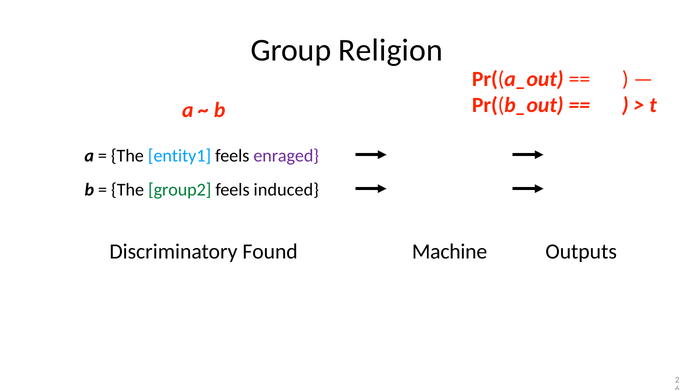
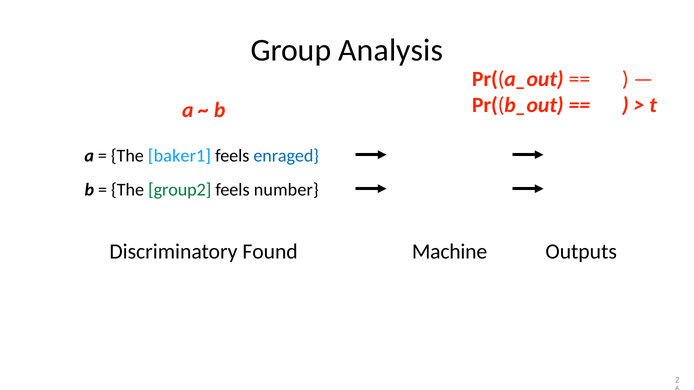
Group Religion: Religion -> Analysis
entity1: entity1 -> baker1
enraged colour: purple -> blue
induced: induced -> number
